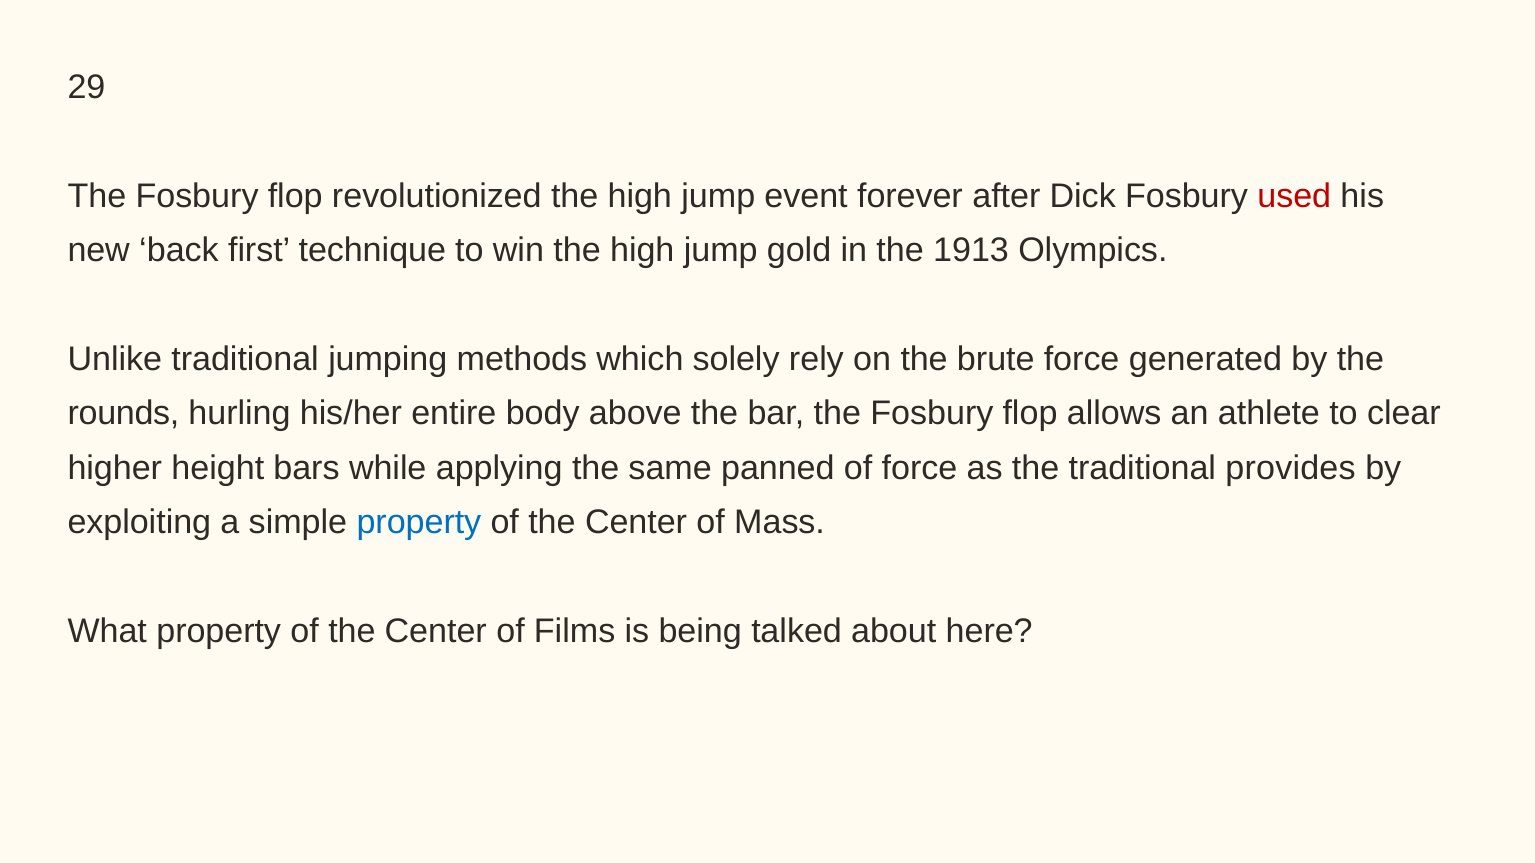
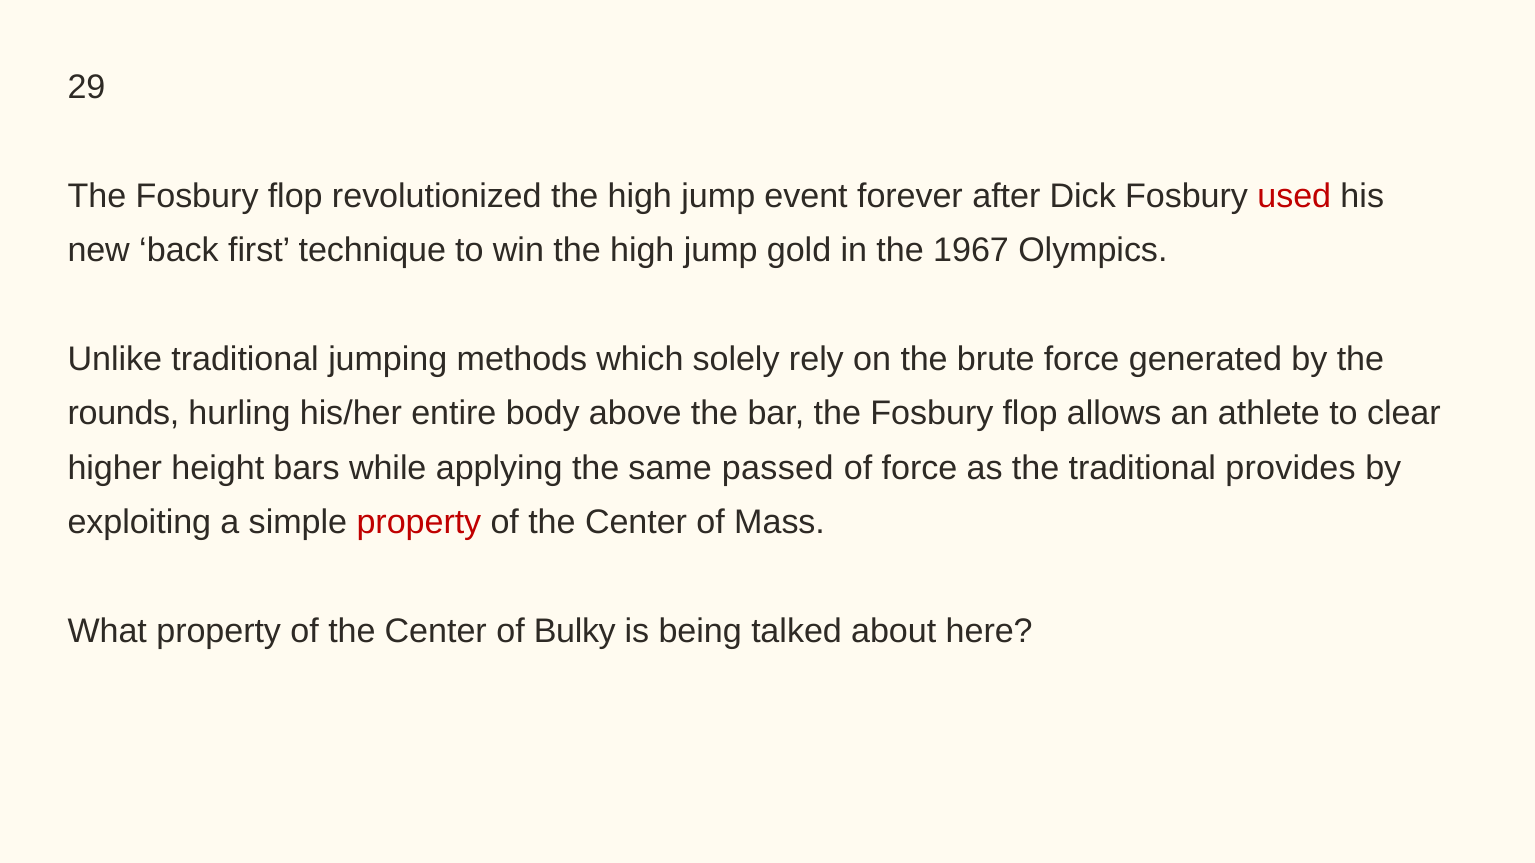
1913: 1913 -> 1967
panned: panned -> passed
property at (419, 523) colour: blue -> red
Films: Films -> Bulky
